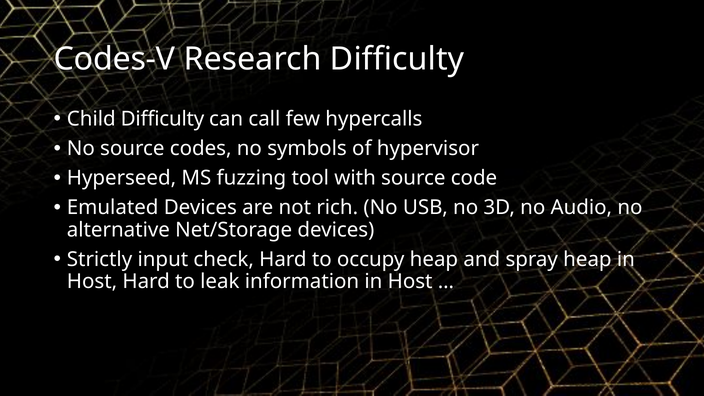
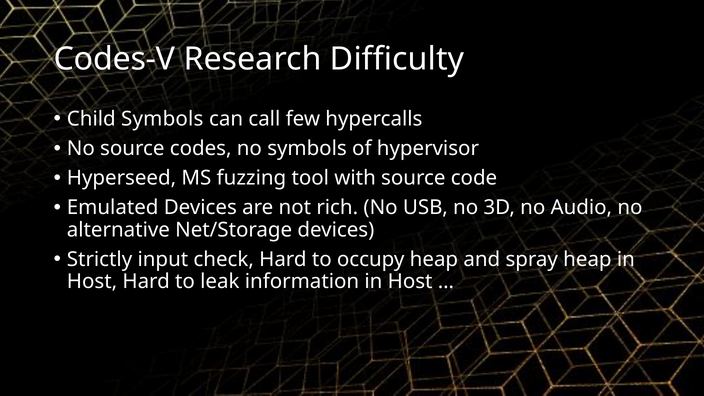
Child Difficulty: Difficulty -> Symbols
